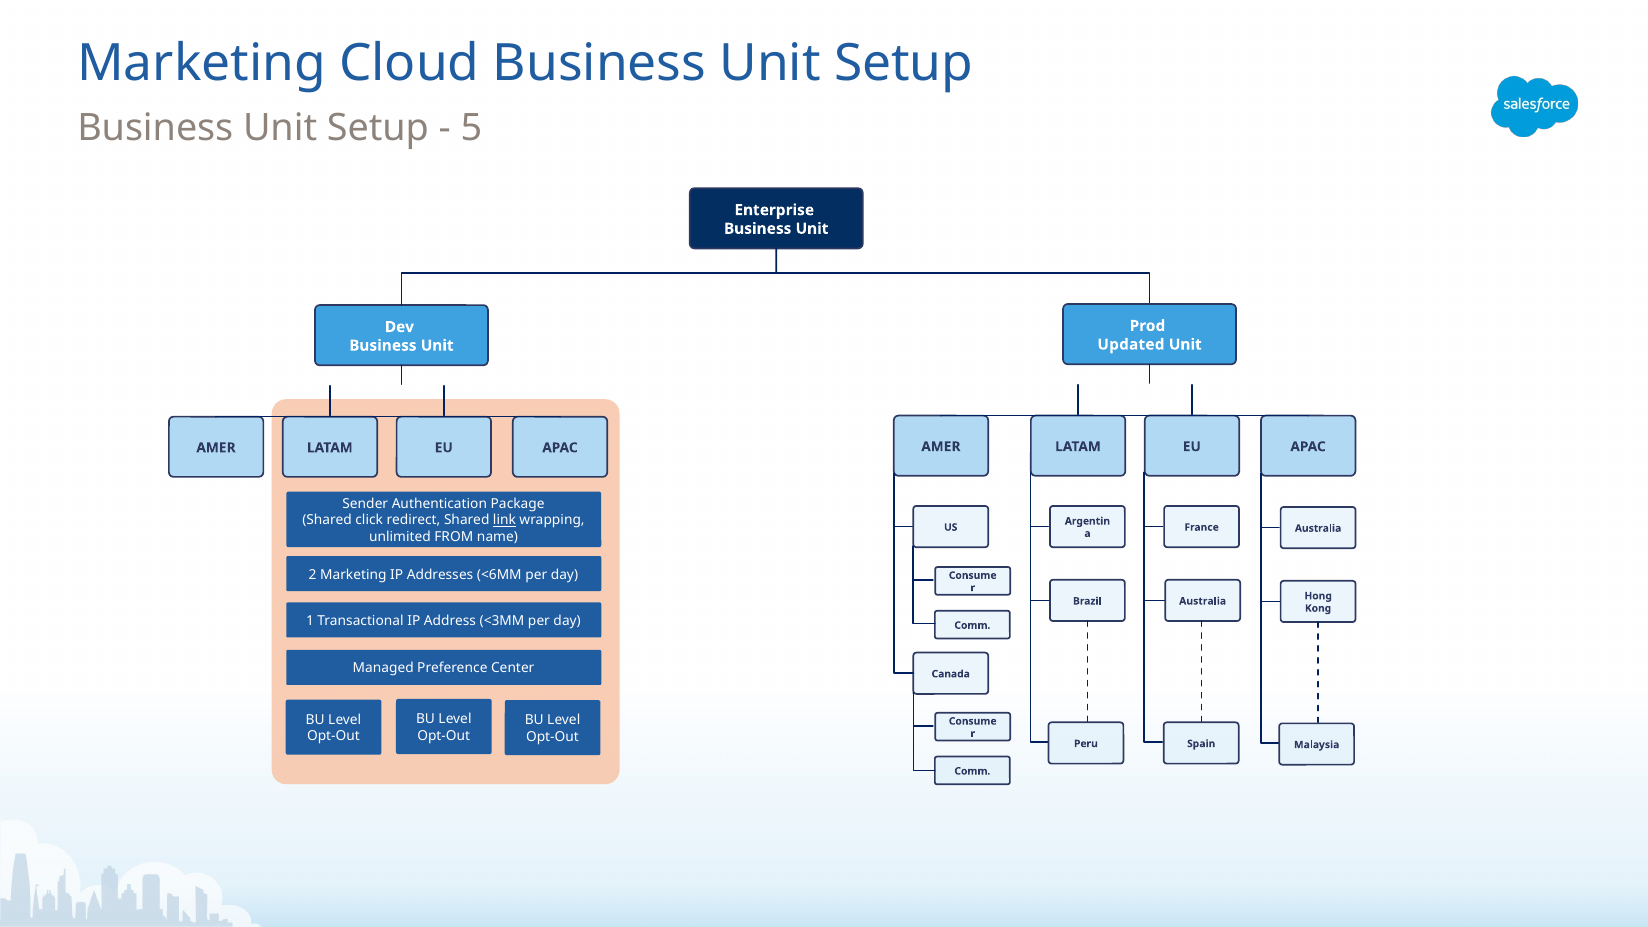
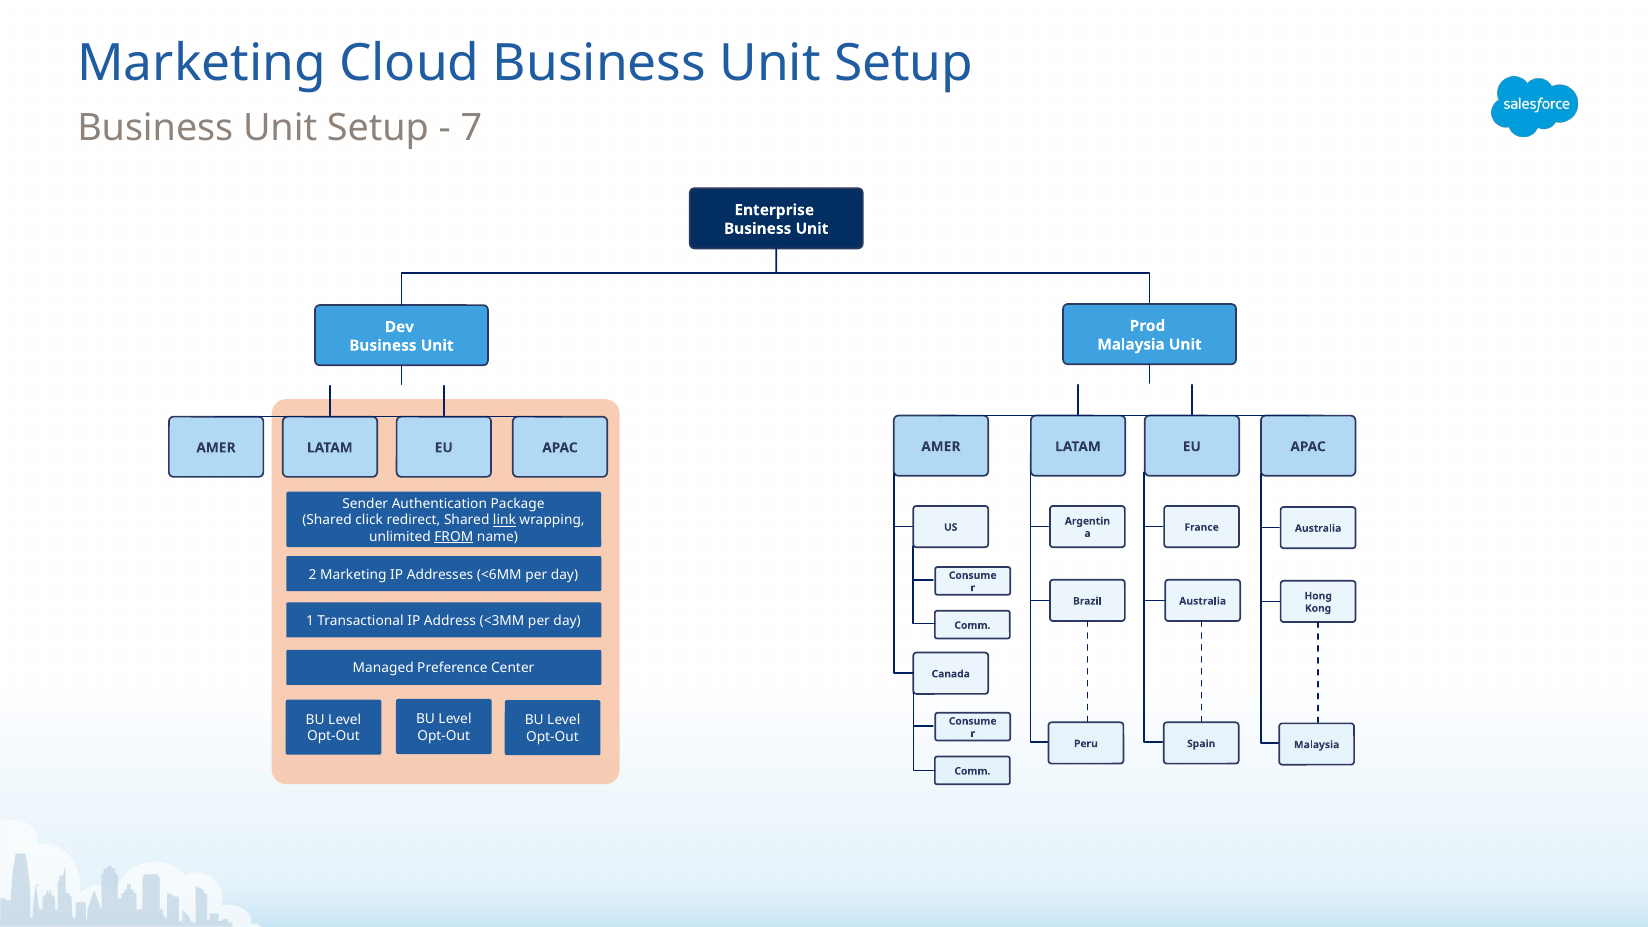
5: 5 -> 7
Updated at (1131, 344): Updated -> Malaysia
FROM underline: none -> present
